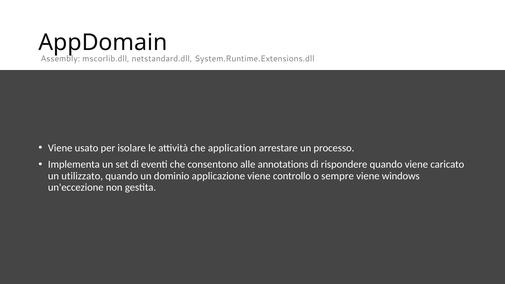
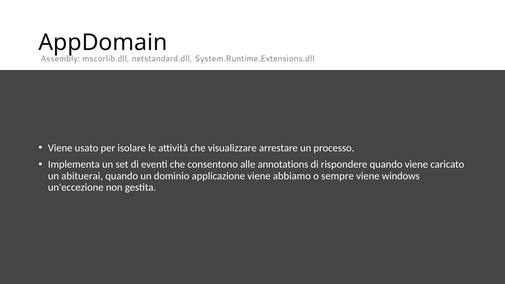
application: application -> visualizzare
utilizzato: utilizzato -> abituerai
controllo: controllo -> abbiamo
